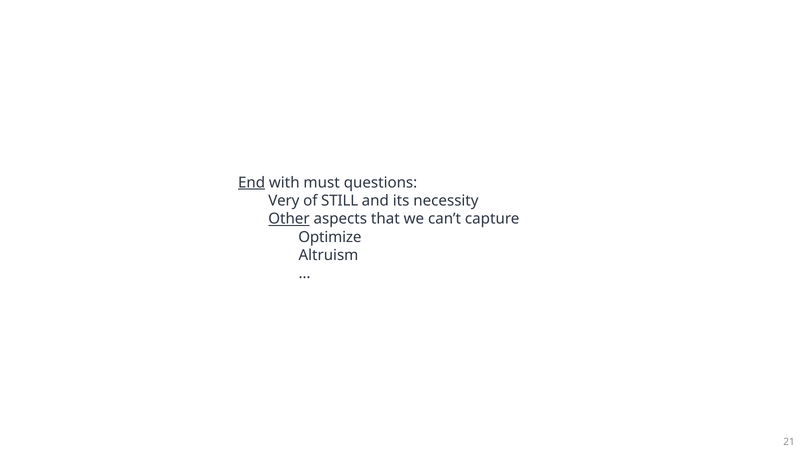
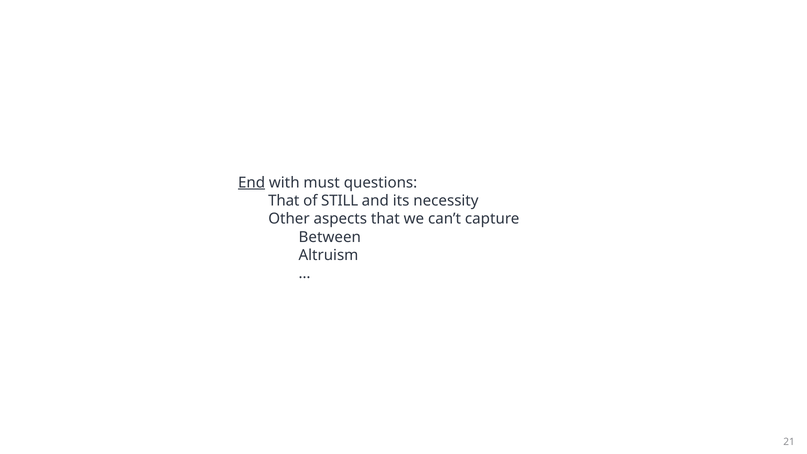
Very at (284, 201): Very -> That
Other underline: present -> none
Optimize: Optimize -> Between
